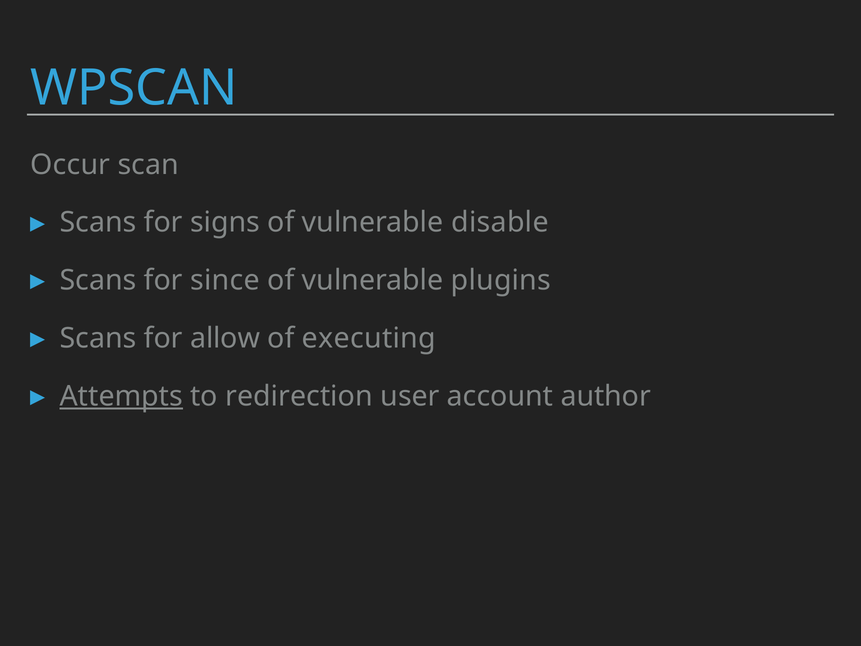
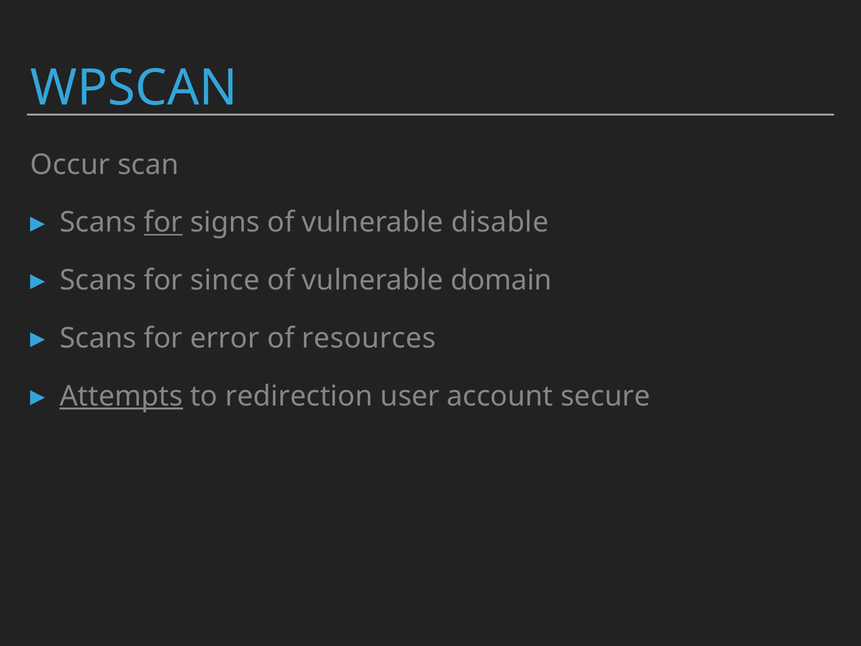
for at (163, 222) underline: none -> present
plugins: plugins -> domain
allow: allow -> error
executing: executing -> resources
author: author -> secure
